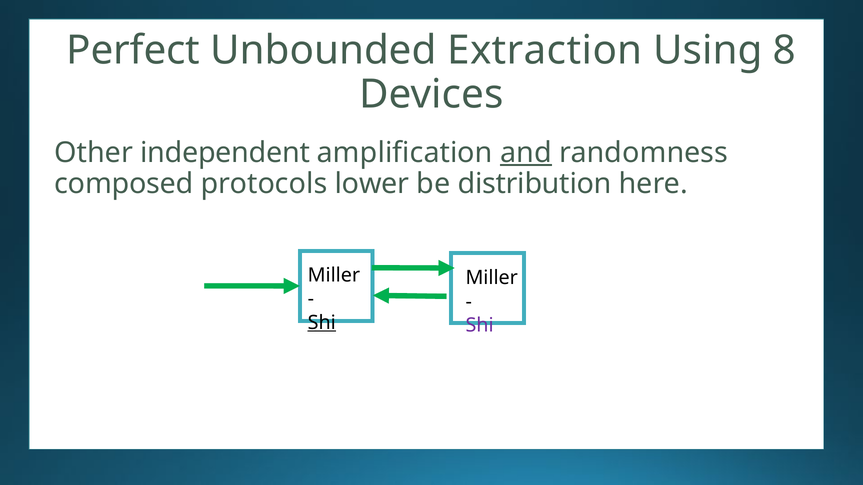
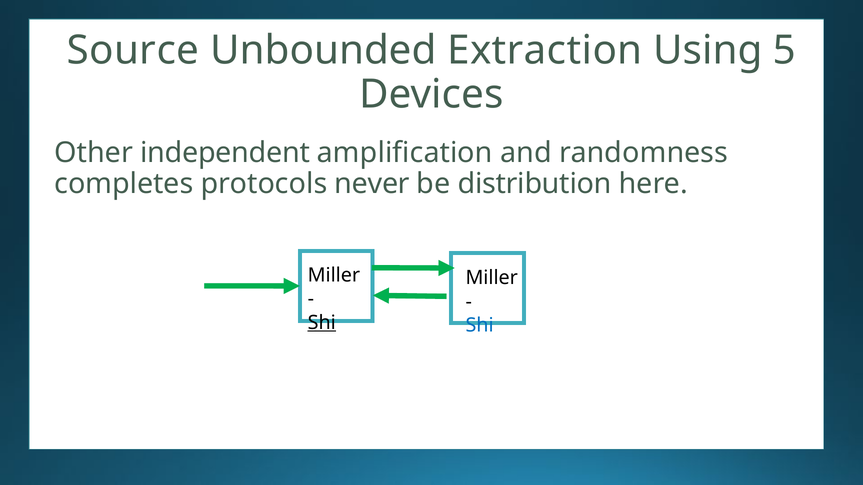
Perfect: Perfect -> Source
8: 8 -> 5
and underline: present -> none
composed: composed -> completes
lower: lower -> never
Shi at (480, 326) colour: purple -> blue
